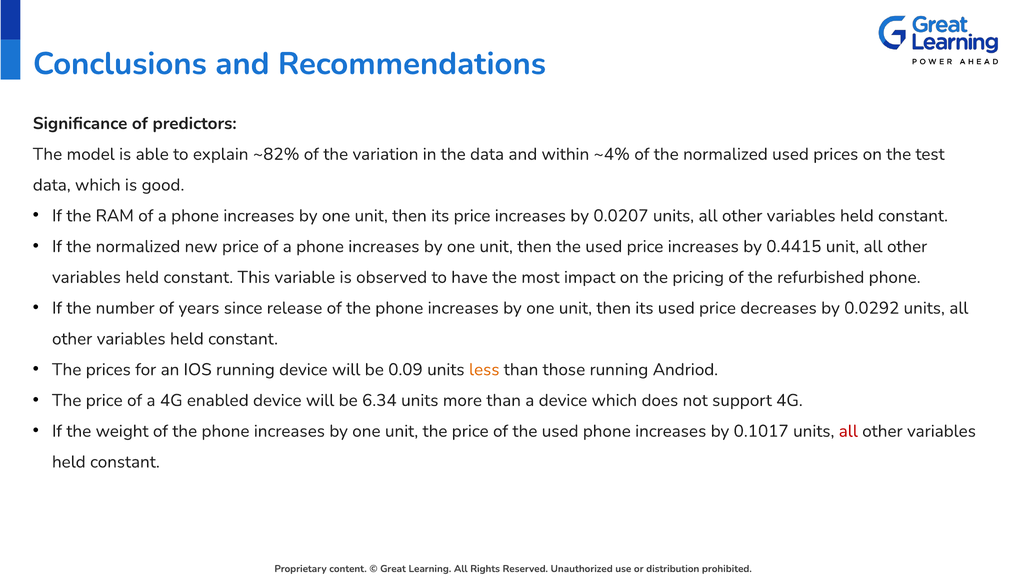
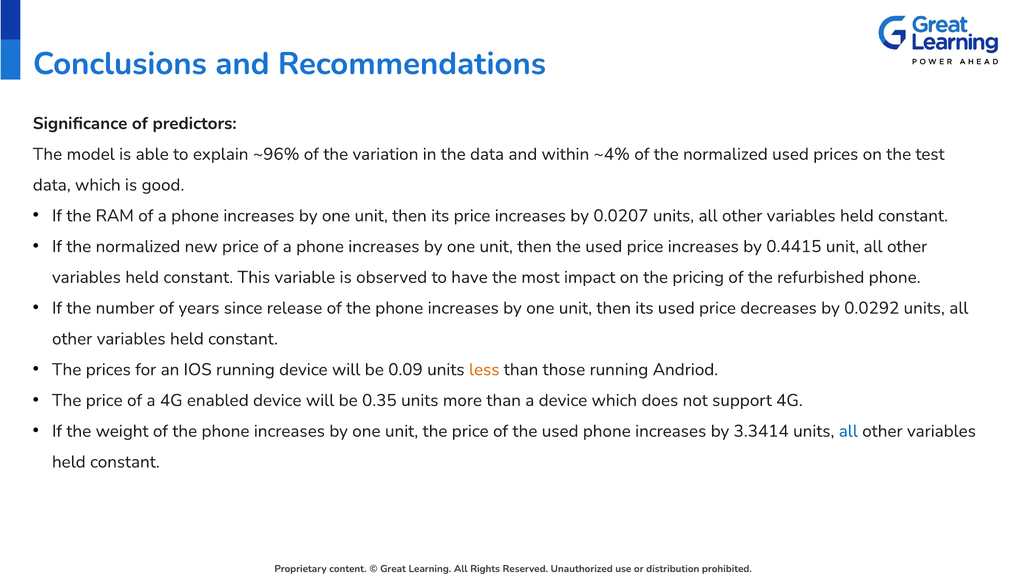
~82%: ~82% -> ~96%
6.34: 6.34 -> 0.35
0.1017: 0.1017 -> 3.3414
all at (848, 431) colour: red -> blue
